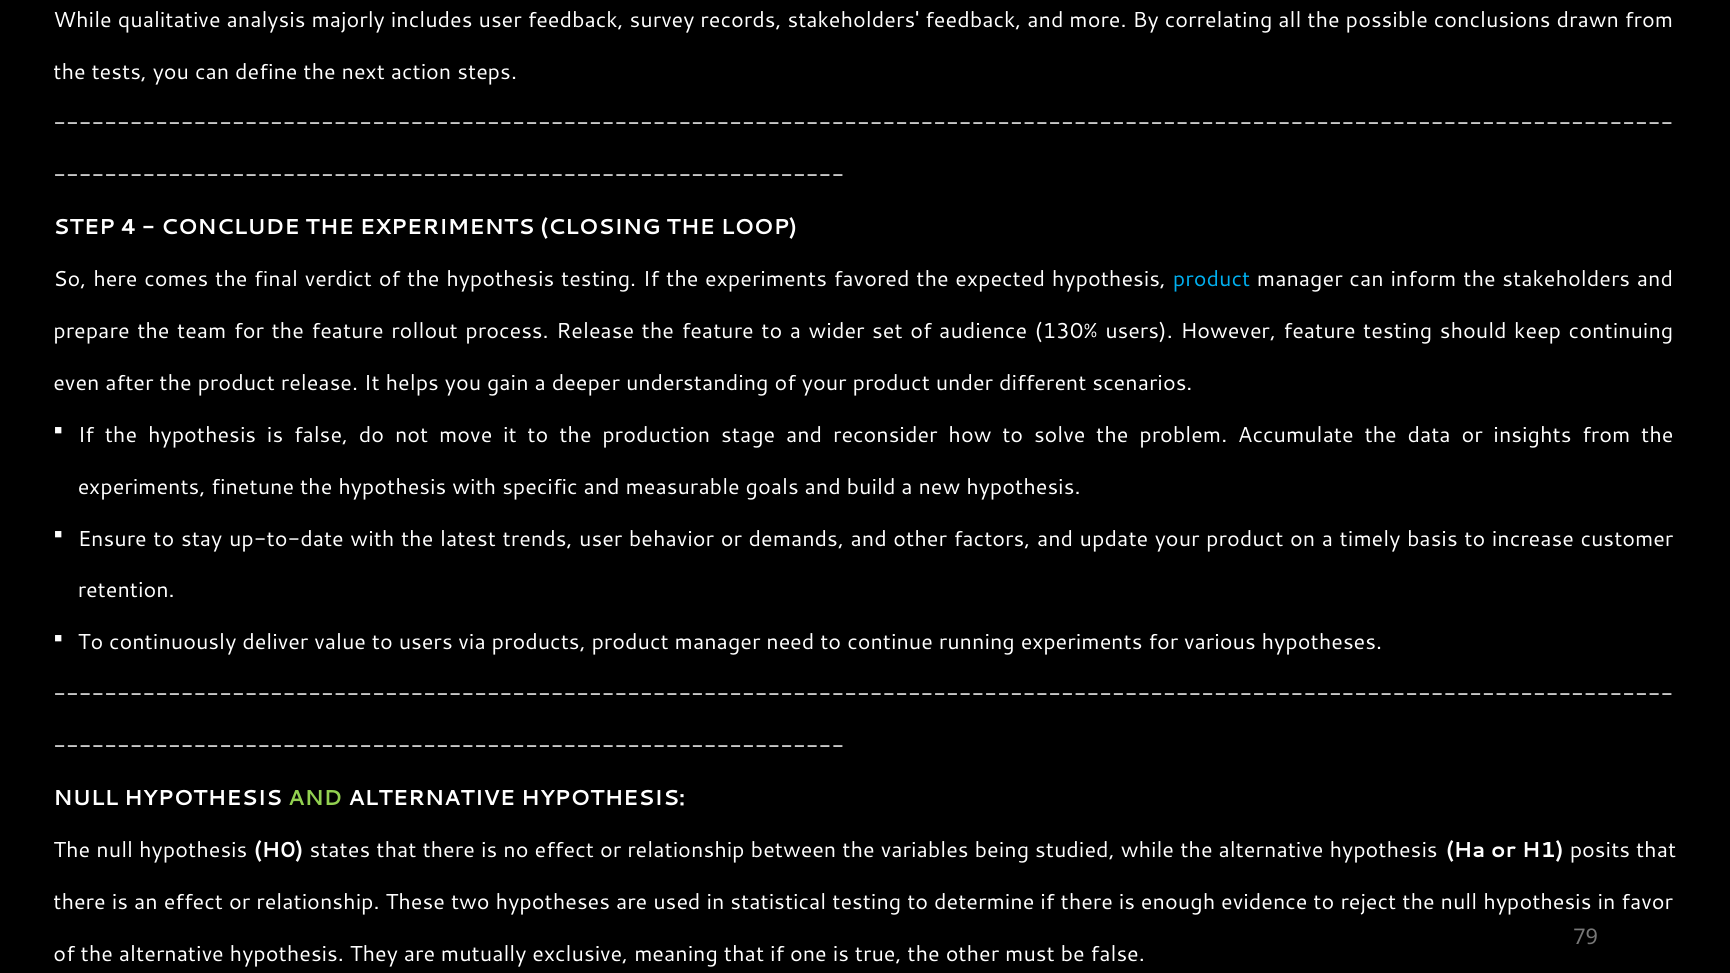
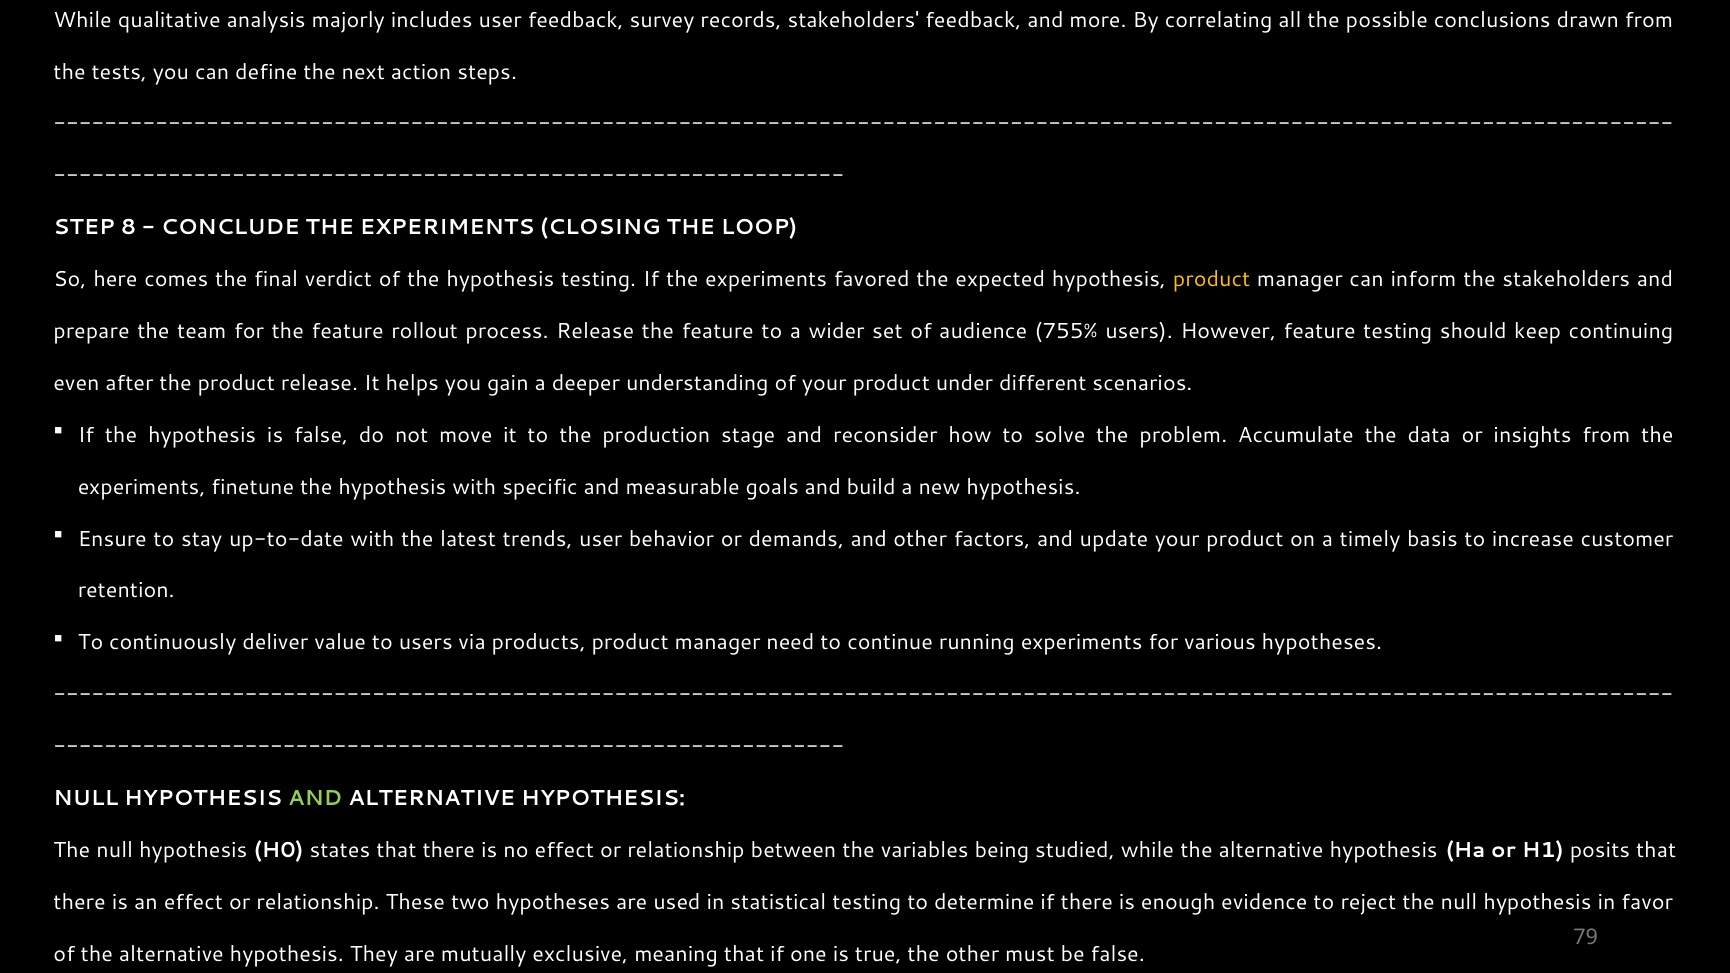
4: 4 -> 8
product at (1212, 280) colour: light blue -> yellow
130%: 130% -> 755%
